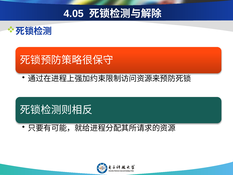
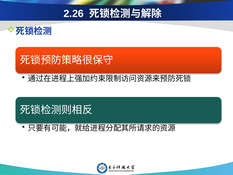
4.05: 4.05 -> 2.26
